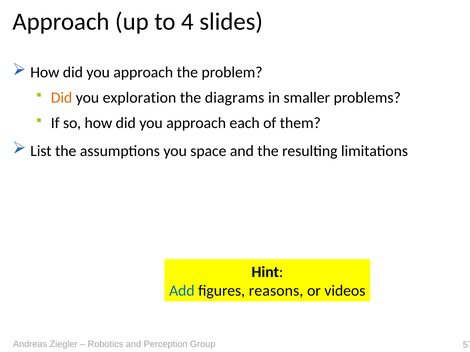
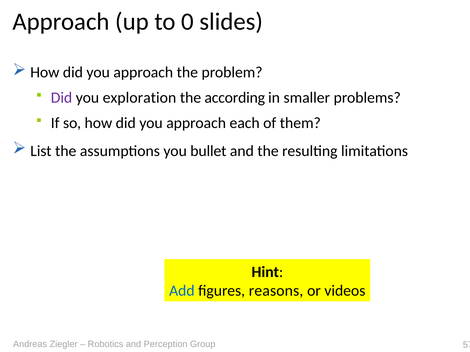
4: 4 -> 0
Did at (62, 98) colour: orange -> purple
diagrams: diagrams -> according
space: space -> bullet
